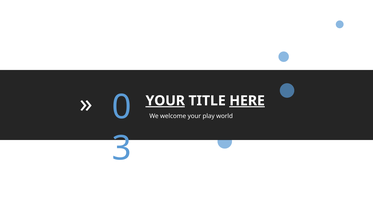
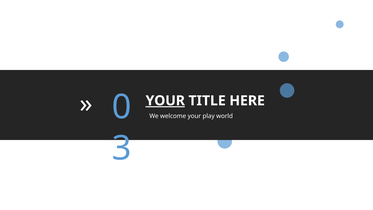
HERE underline: present -> none
